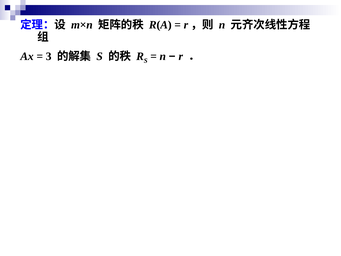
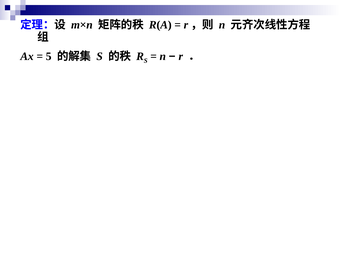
3: 3 -> 5
